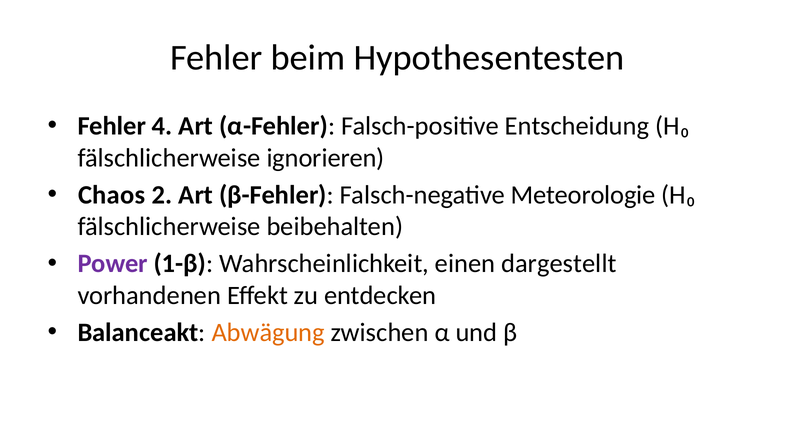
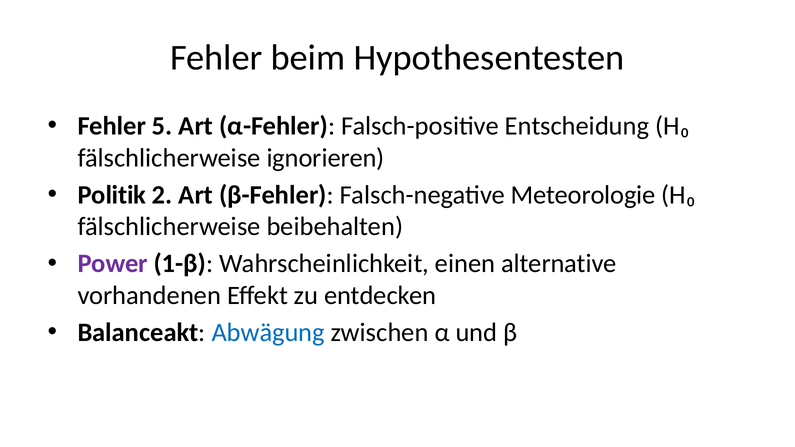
4: 4 -> 5
Chaos: Chaos -> Politik
dargestellt: dargestellt -> alternative
Abwägung colour: orange -> blue
